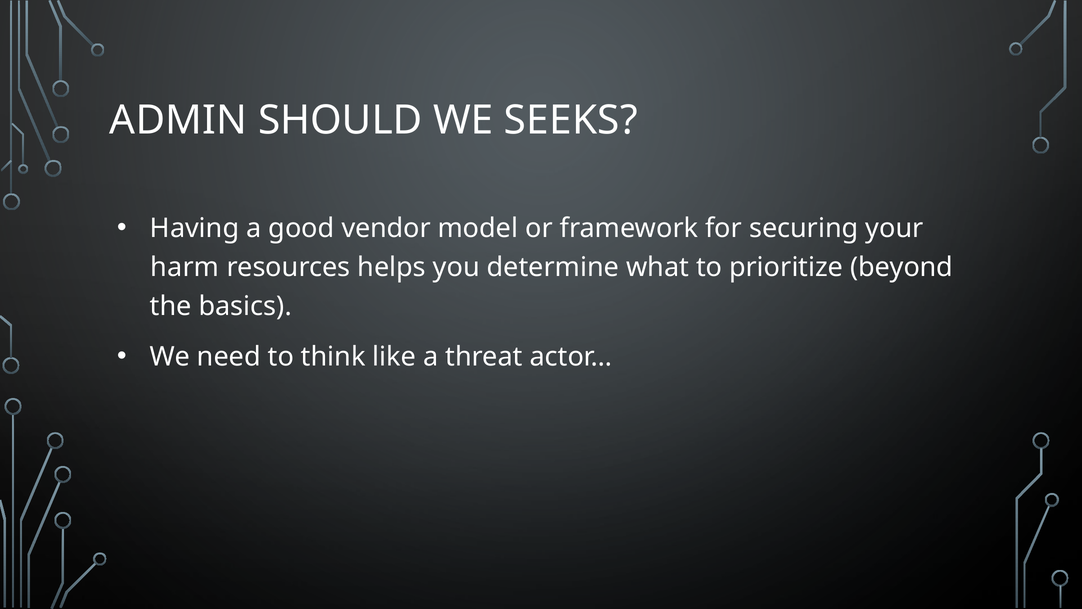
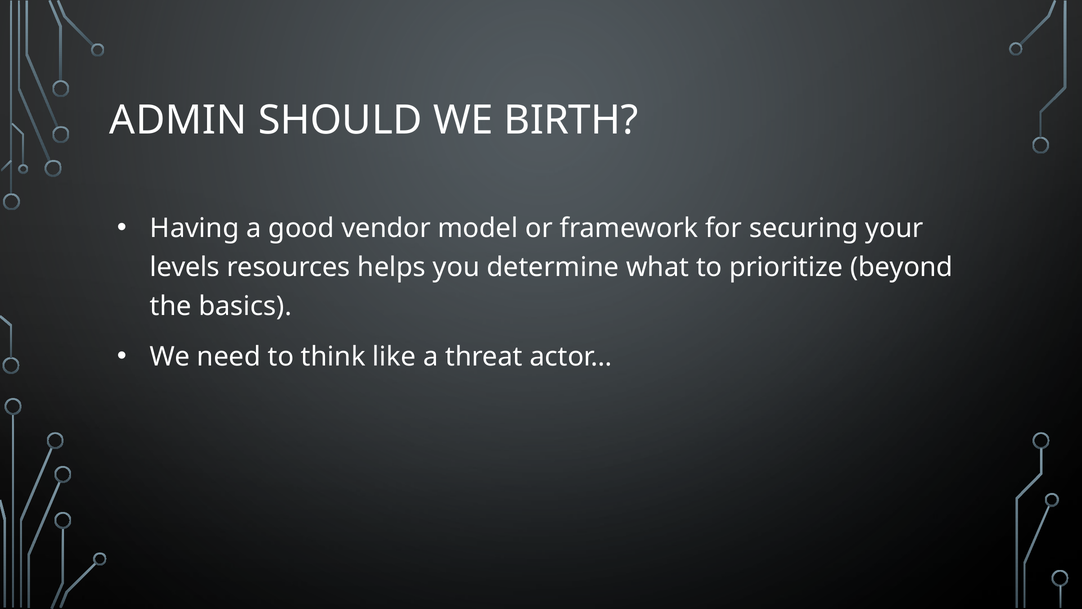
SEEKS: SEEKS -> BIRTH
harm: harm -> levels
